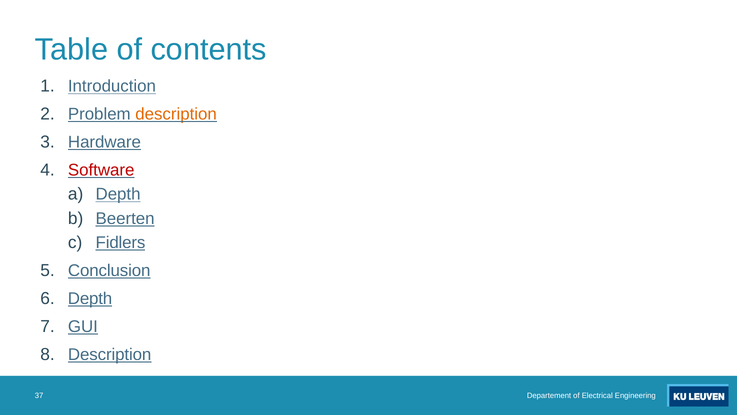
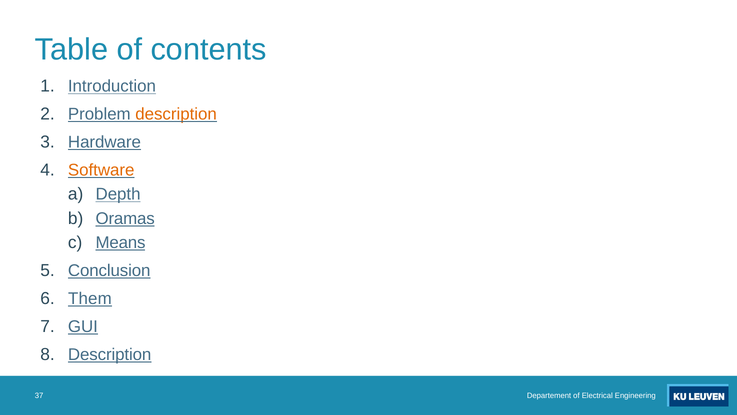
Software colour: red -> orange
Beerten: Beerten -> Oramas
Fidlers: Fidlers -> Means
Depth at (90, 298): Depth -> Them
